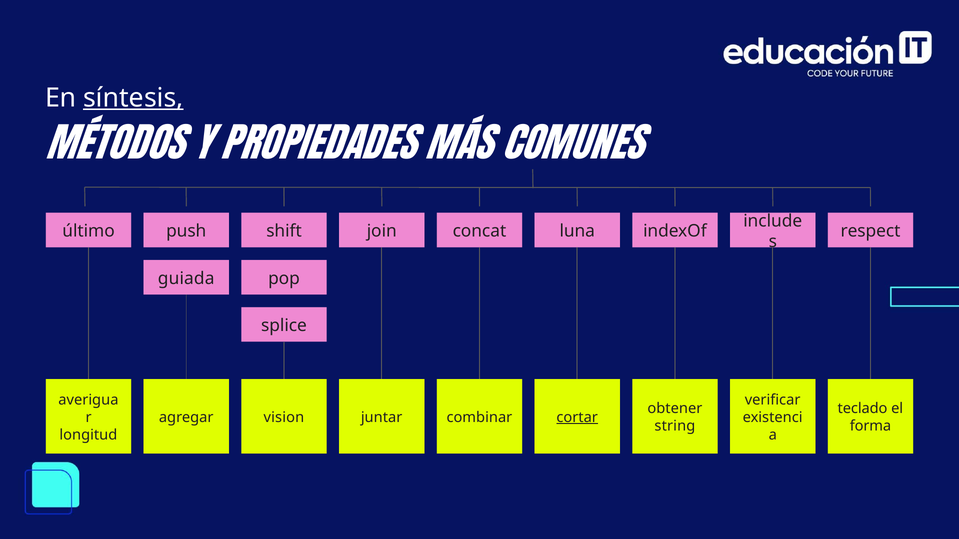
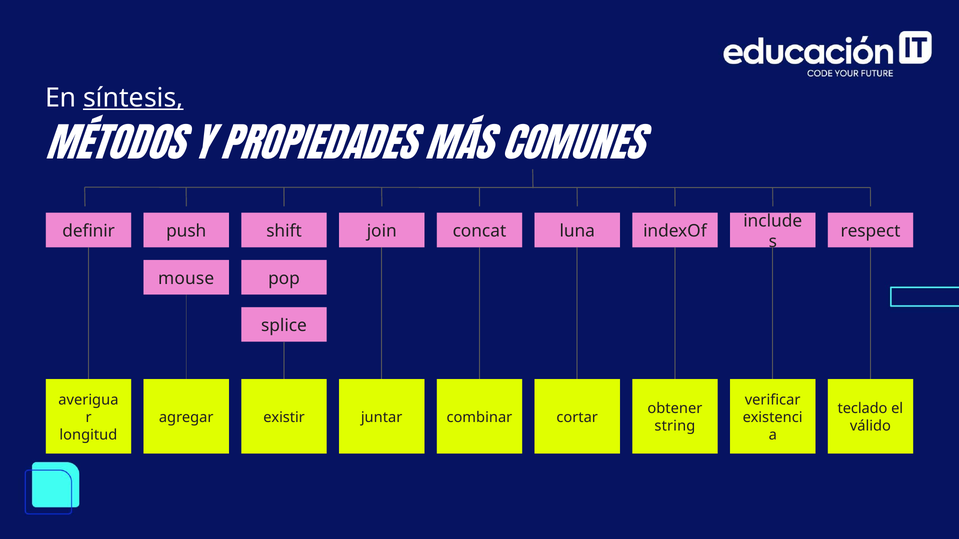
último: último -> definir
guiada: guiada -> mouse
vision: vision -> existir
cortar underline: present -> none
forma: forma -> válido
